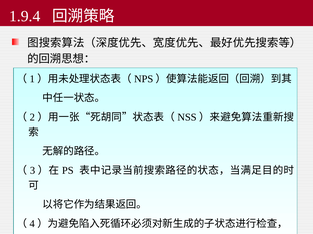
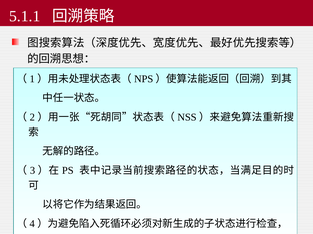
1.9.4: 1.9.4 -> 5.1.1
